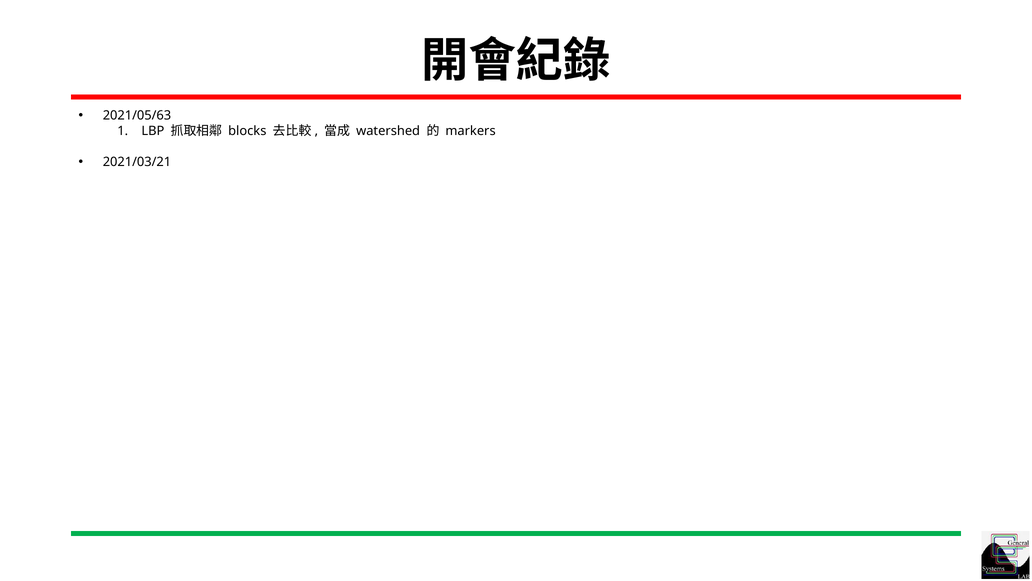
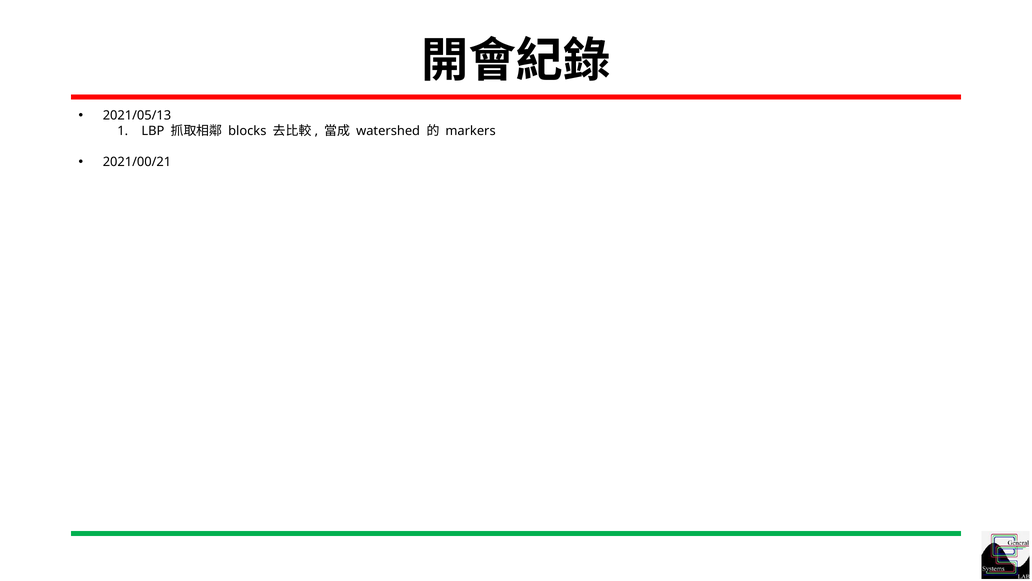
2021/05/63: 2021/05/63 -> 2021/05/13
2021/03/21: 2021/03/21 -> 2021/00/21
